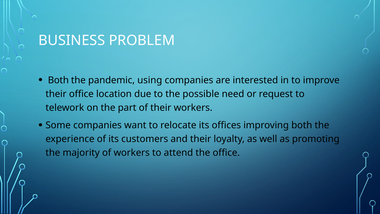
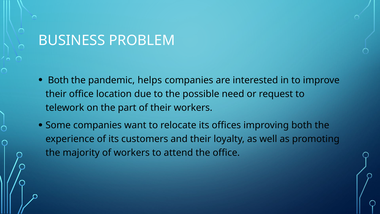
using: using -> helps
